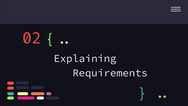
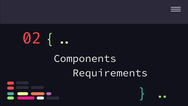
Explaining: Explaining -> Components
